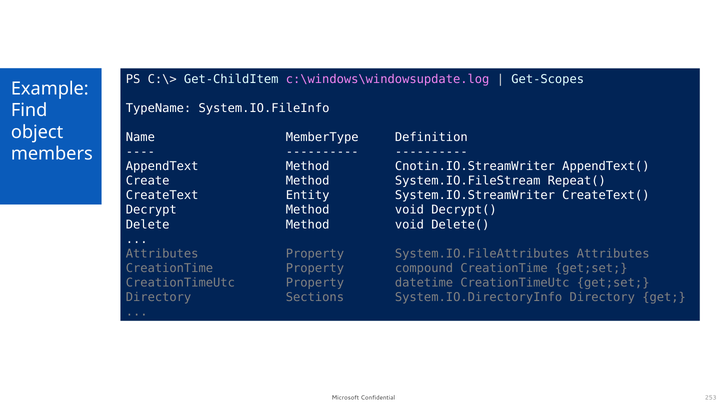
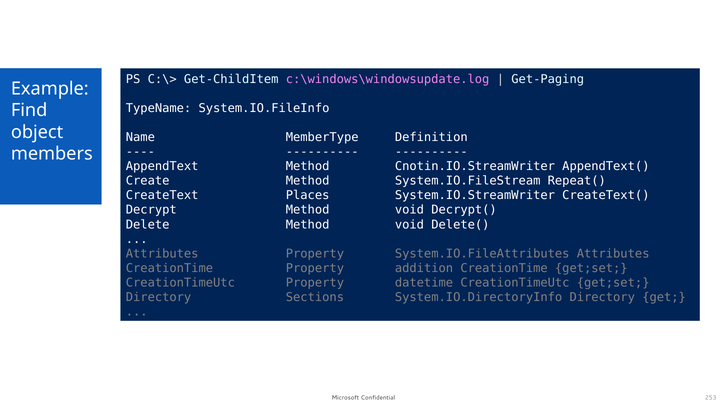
Get-Scopes: Get-Scopes -> Get-Paging
Entity: Entity -> Places
compound: compound -> addition
